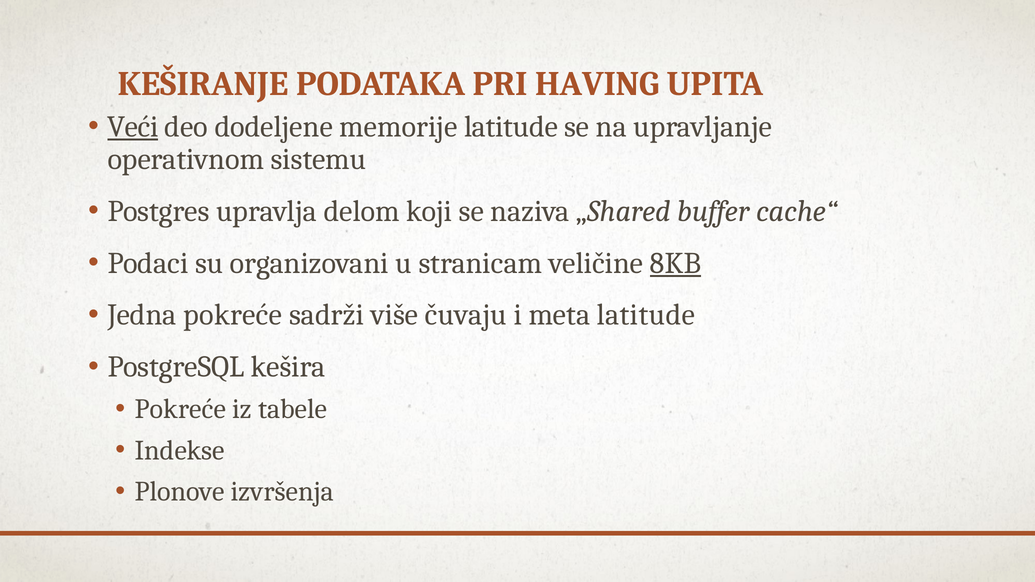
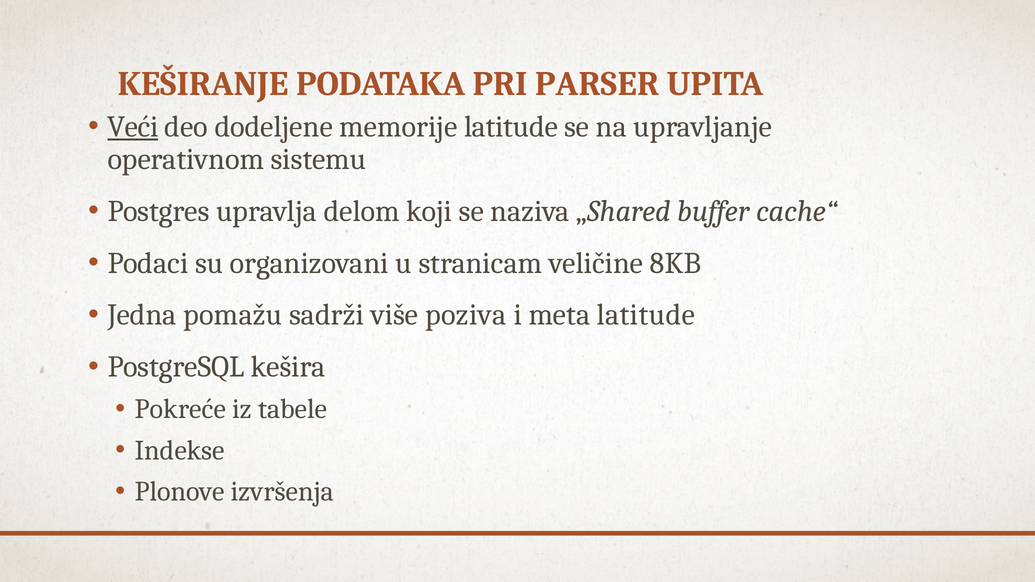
HAVING: HAVING -> PARSER
8KB underline: present -> none
Jedna pokreće: pokreće -> pomažu
čuvaju: čuvaju -> poziva
